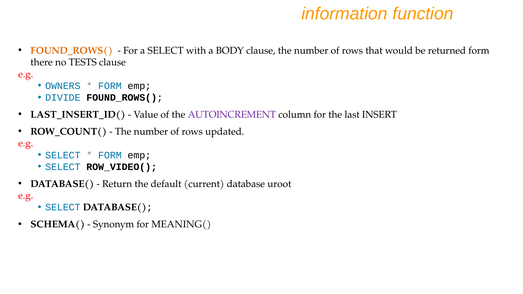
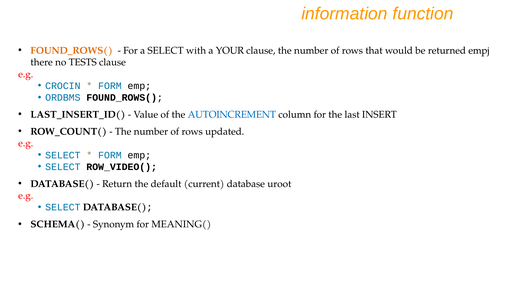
BODY: BODY -> YOUR
returned form: form -> empj
OWNERS: OWNERS -> CROCIN
DIVIDE: DIVIDE -> ORDBMS
AUTOINCREMENT colour: purple -> blue
